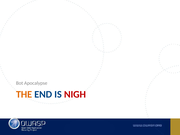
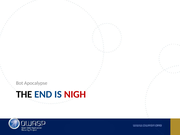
THE colour: orange -> black
